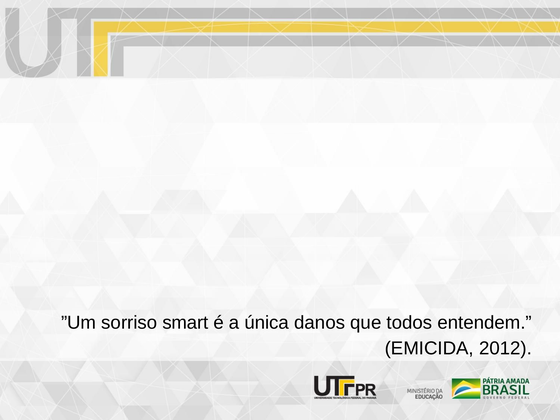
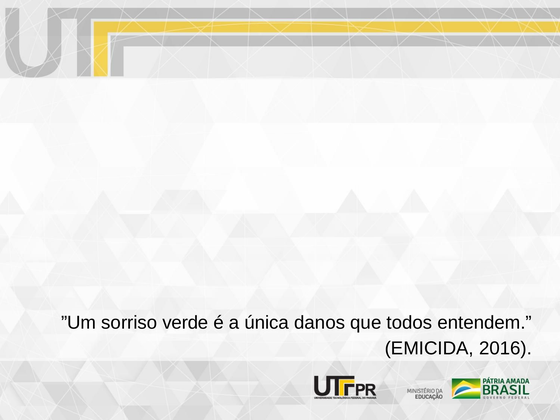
smart: smart -> verde
2012: 2012 -> 2016
